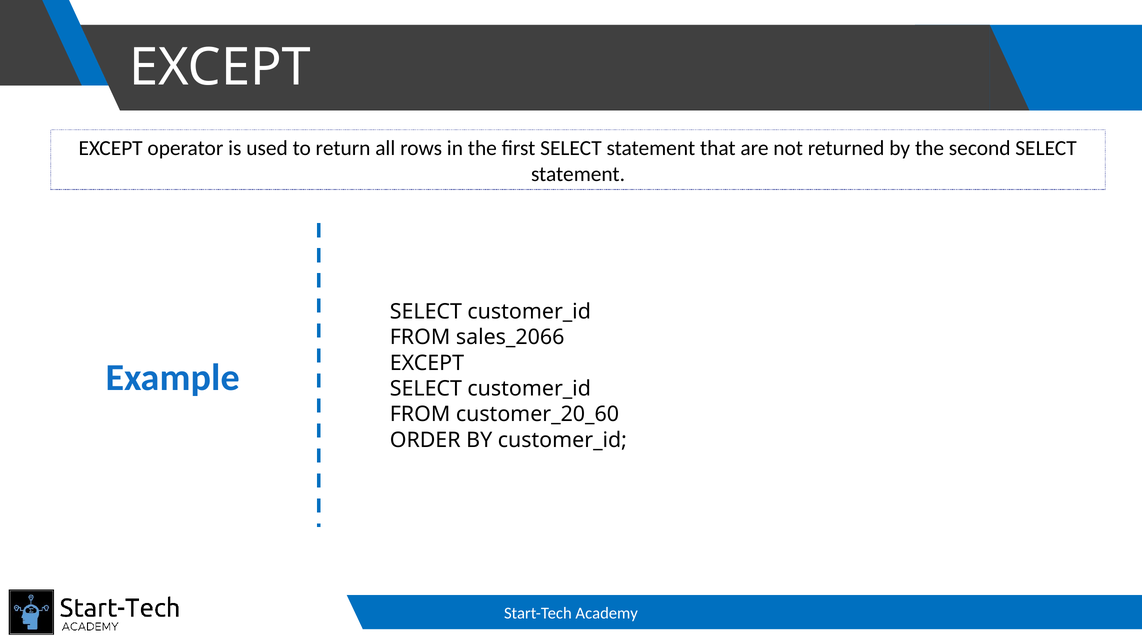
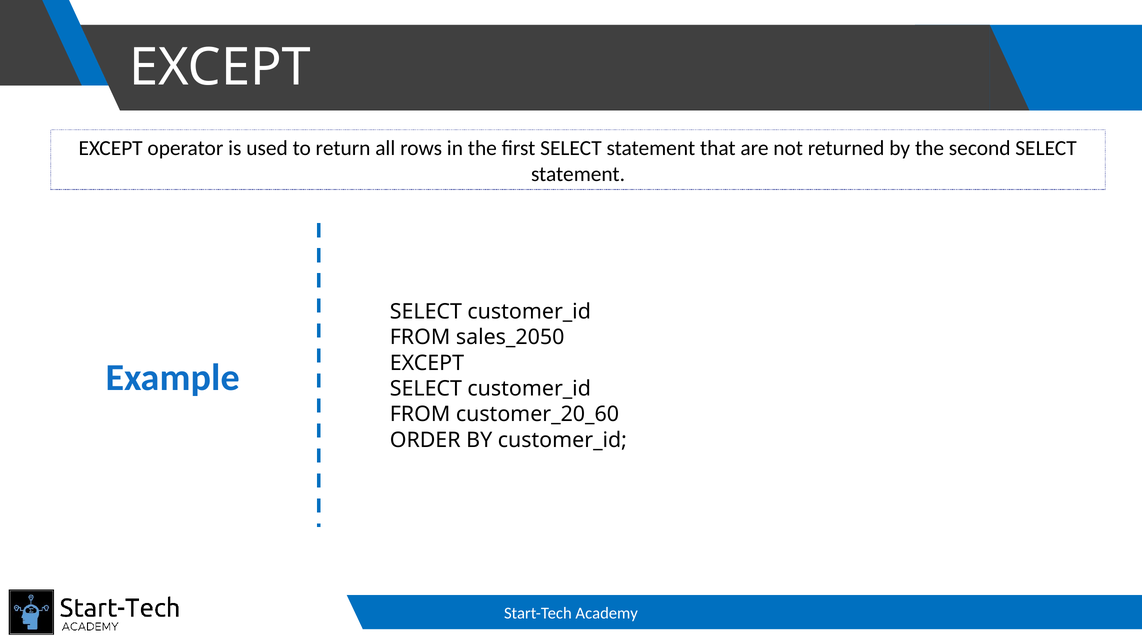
sales_2066: sales_2066 -> sales_2050
